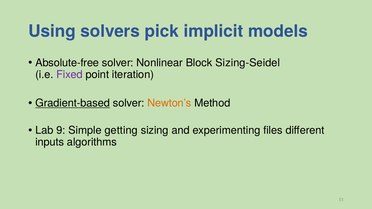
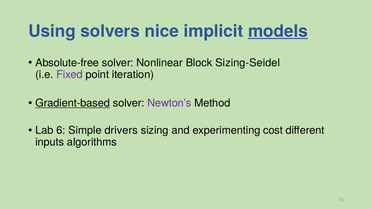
pick: pick -> nice
models underline: none -> present
Newton’s colour: orange -> purple
9: 9 -> 6
getting: getting -> drivers
files: files -> cost
